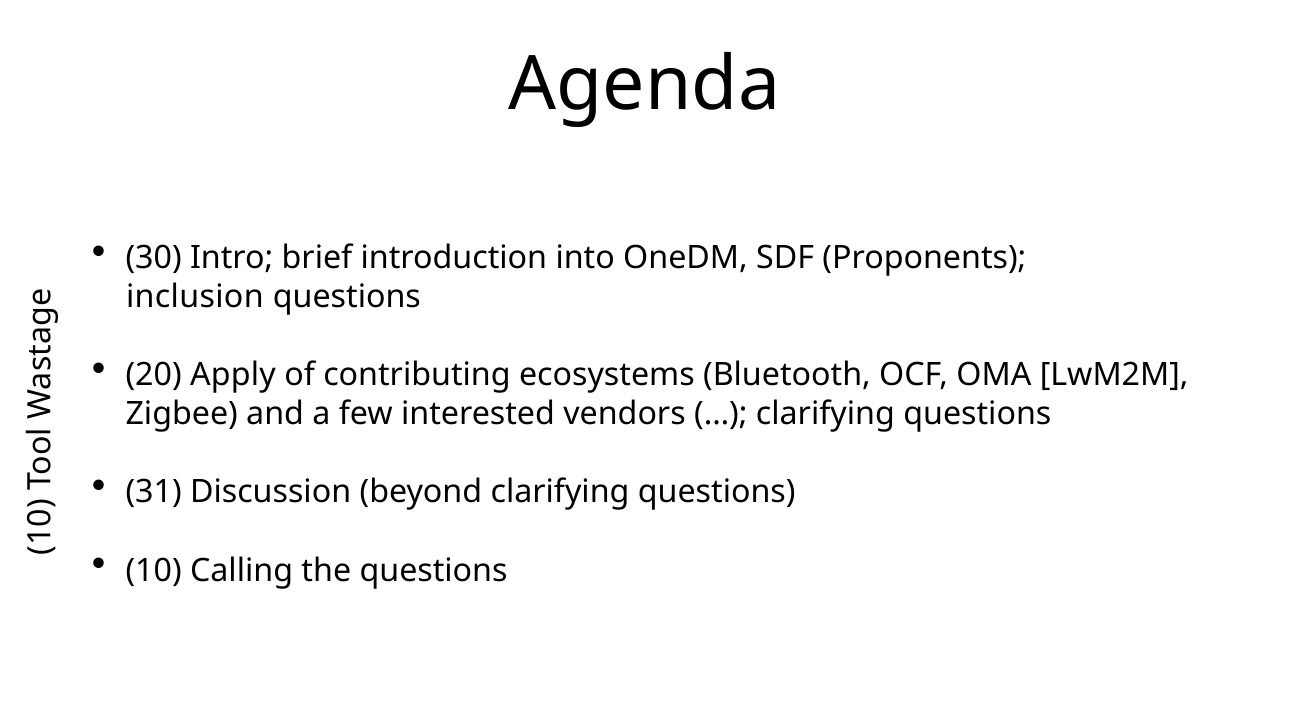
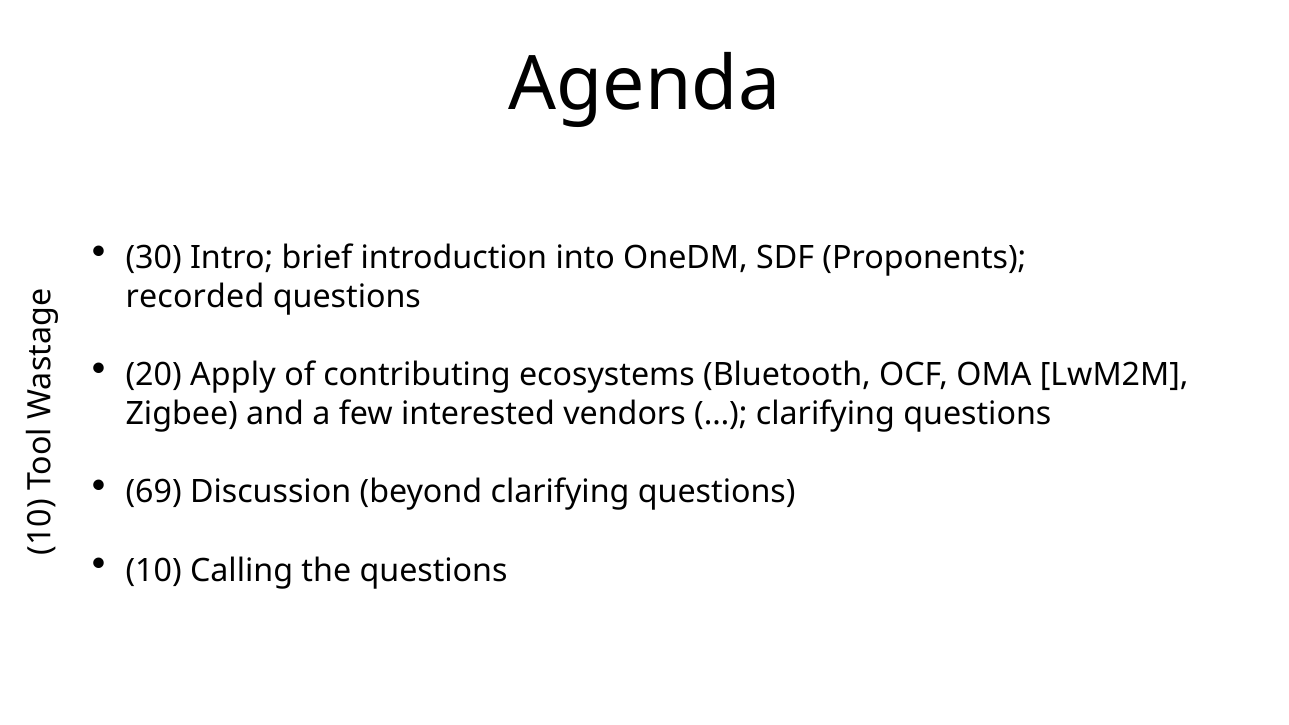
inclusion: inclusion -> recorded
31: 31 -> 69
